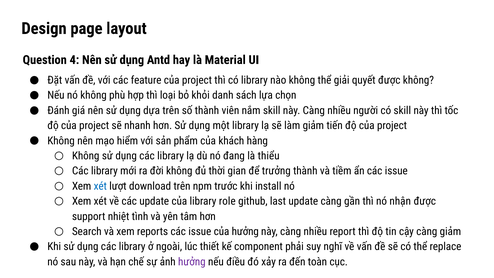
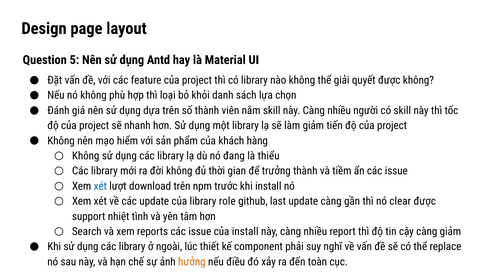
4: 4 -> 5
nhận: nhận -> clear
của hưởng: hưởng -> install
hưởng at (192, 262) colour: purple -> orange
